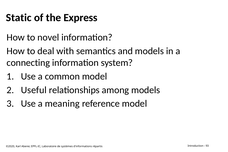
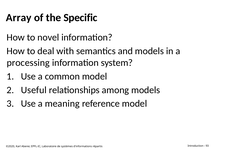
Static: Static -> Array
Express: Express -> Specific
connecting: connecting -> processing
